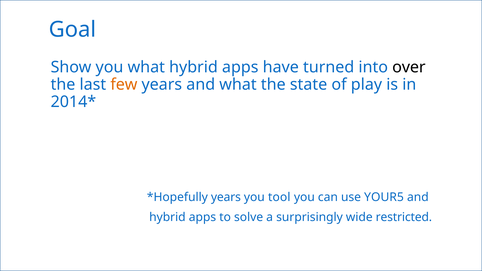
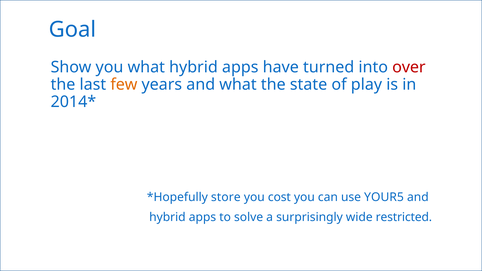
over colour: black -> red
years at (226, 197): years -> store
tool: tool -> cost
